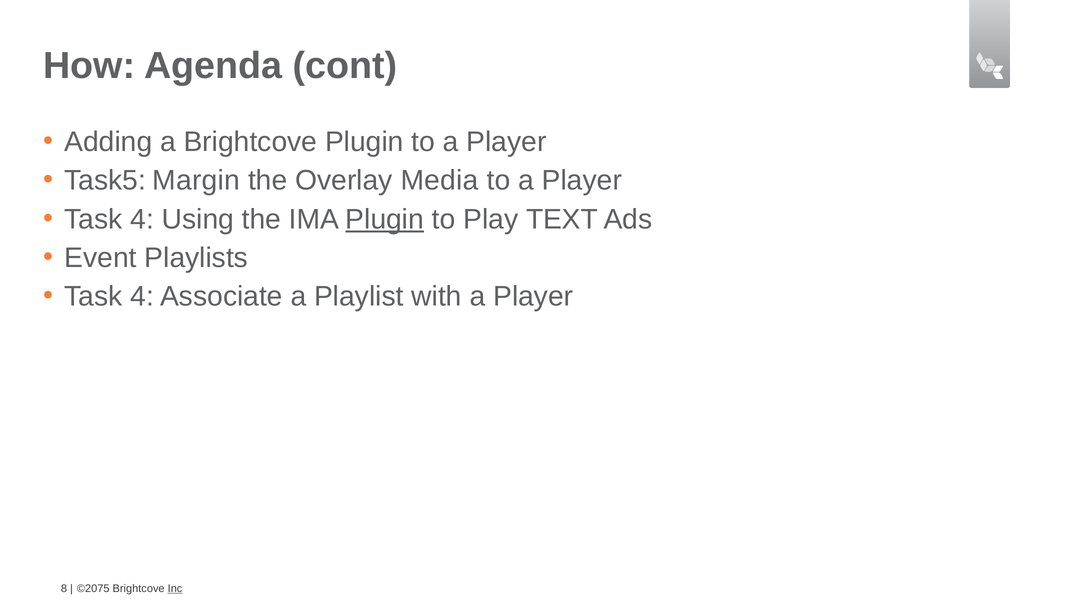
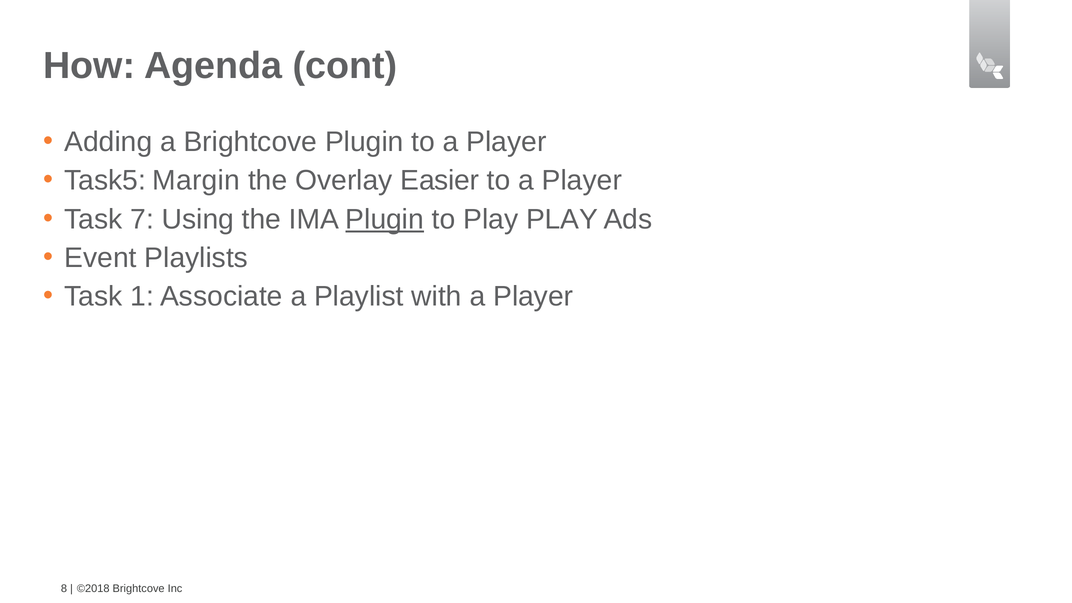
Media: Media -> Easier
4 at (142, 219): 4 -> 7
Play TEXT: TEXT -> PLAY
4 at (142, 297): 4 -> 1
©2075: ©2075 -> ©2018
Inc underline: present -> none
